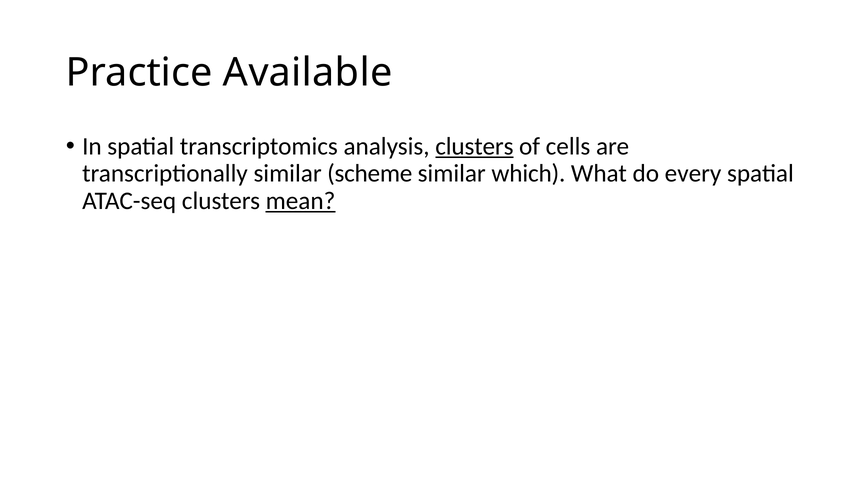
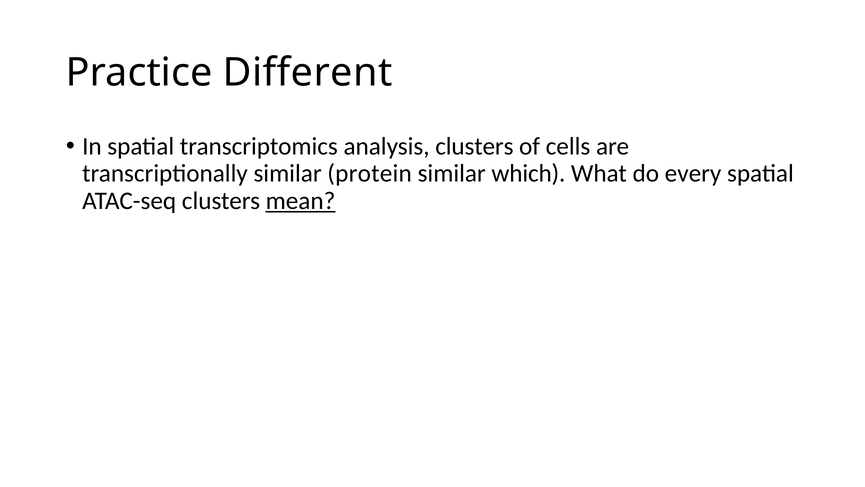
Available: Available -> Different
clusters at (474, 146) underline: present -> none
scheme: scheme -> protein
